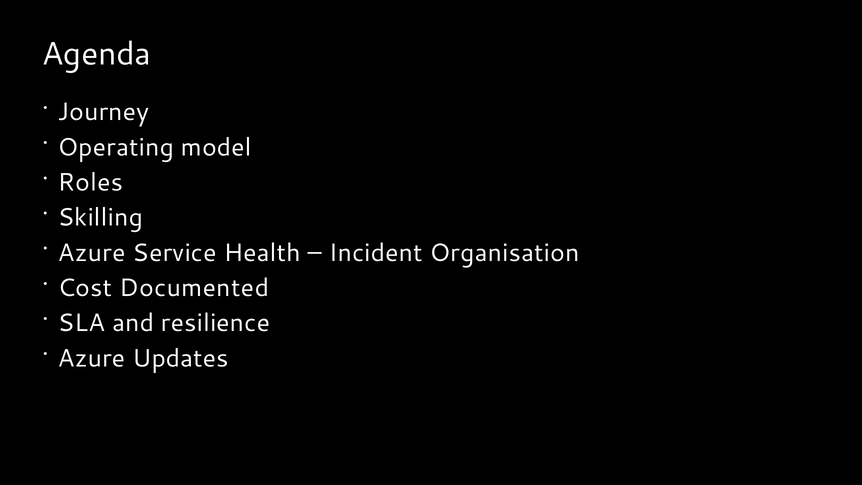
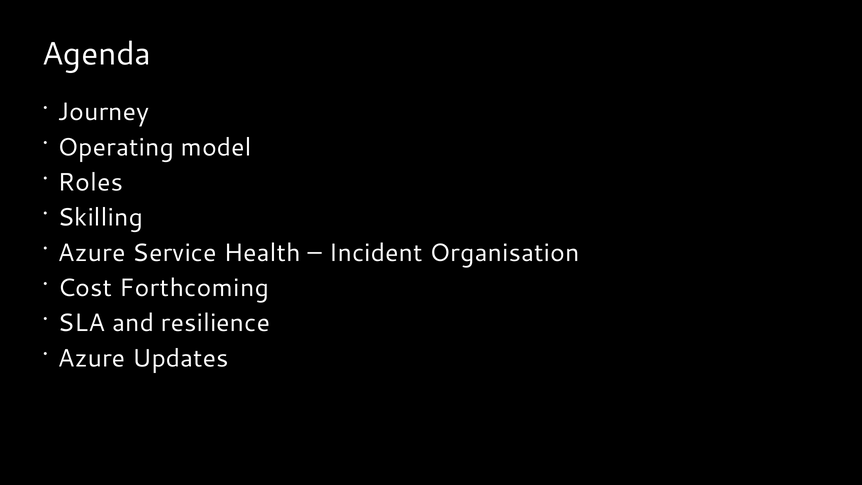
Documented: Documented -> Forthcoming
